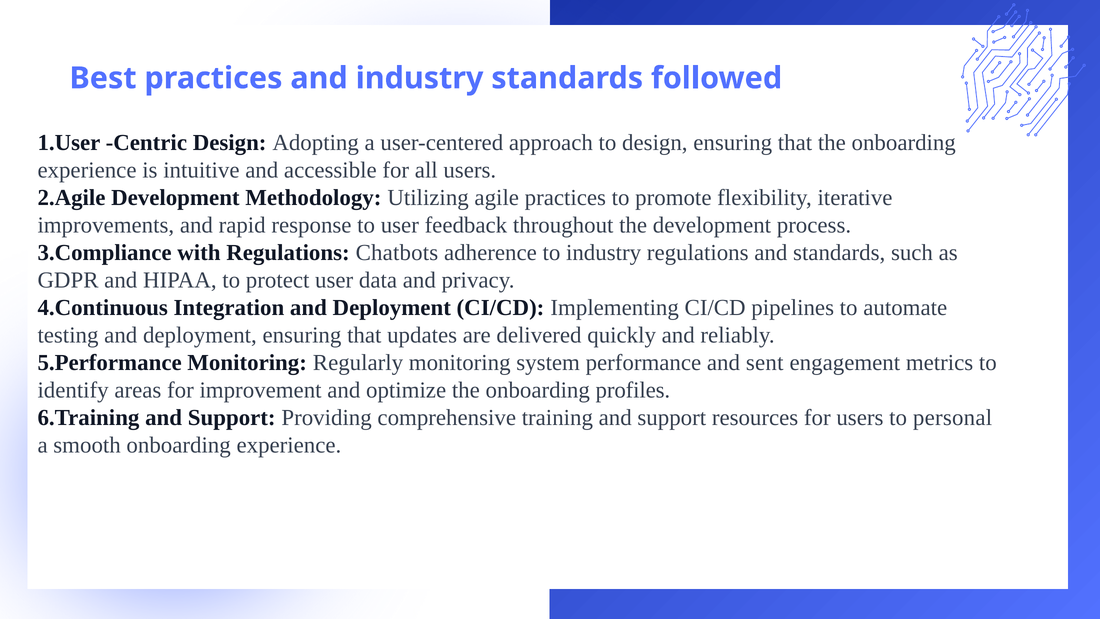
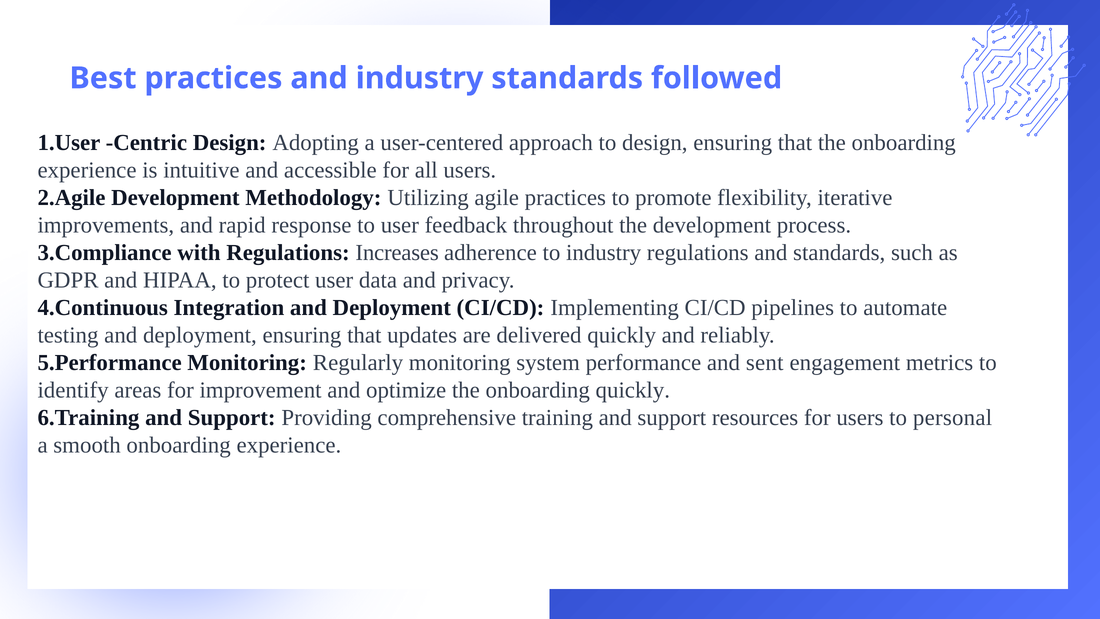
Chatbots: Chatbots -> Increases
onboarding profiles: profiles -> quickly
